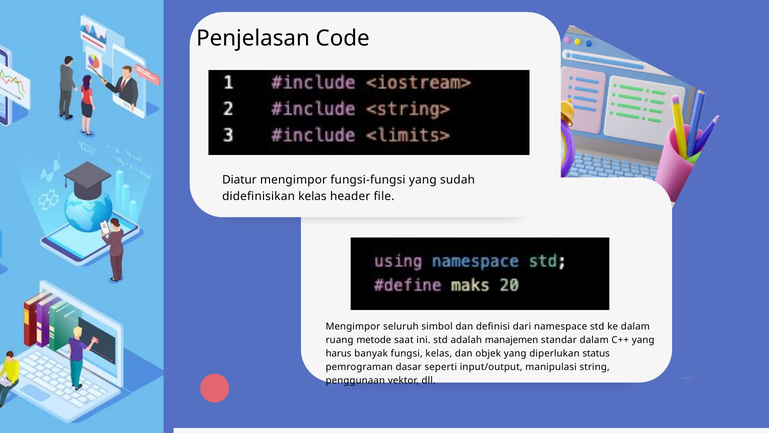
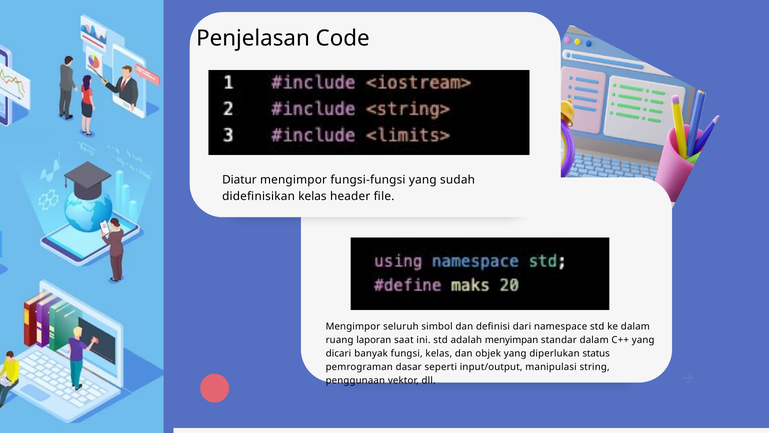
metode: metode -> laporan
manajemen: manajemen -> menyimpan
harus: harus -> dicari
